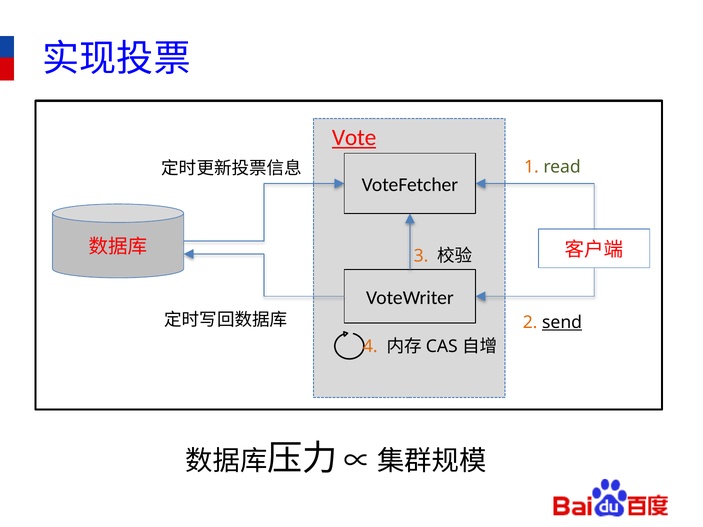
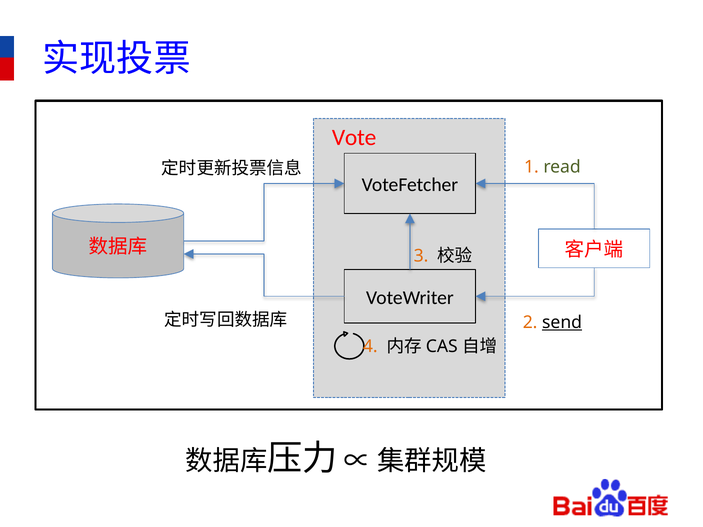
Vote underline: present -> none
